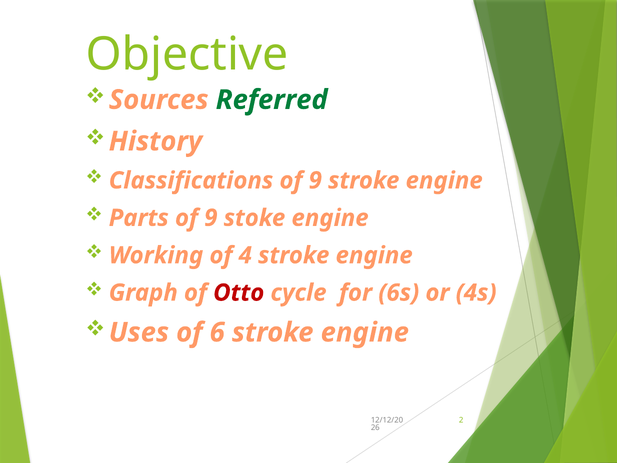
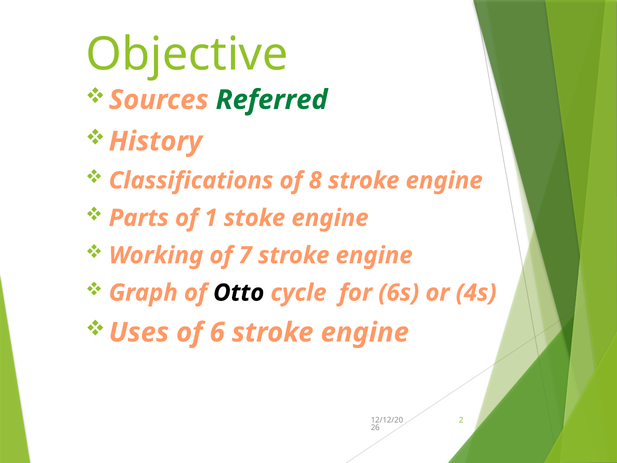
Classifications of 9: 9 -> 8
Parts of 9: 9 -> 1
4: 4 -> 7
Otto colour: red -> black
